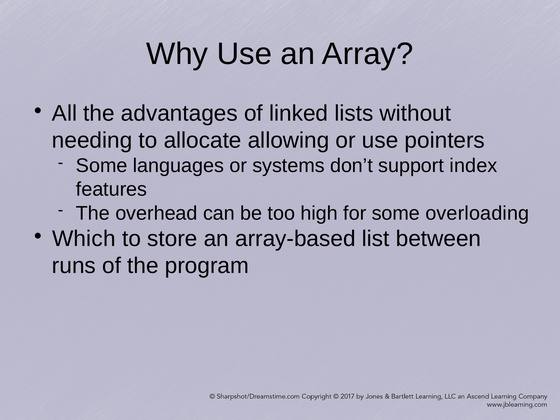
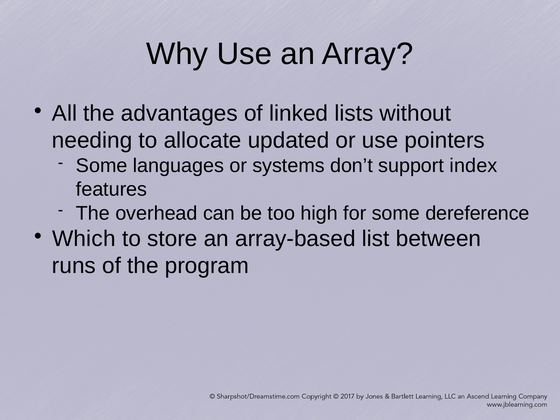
allowing: allowing -> updated
overloading: overloading -> dereference
